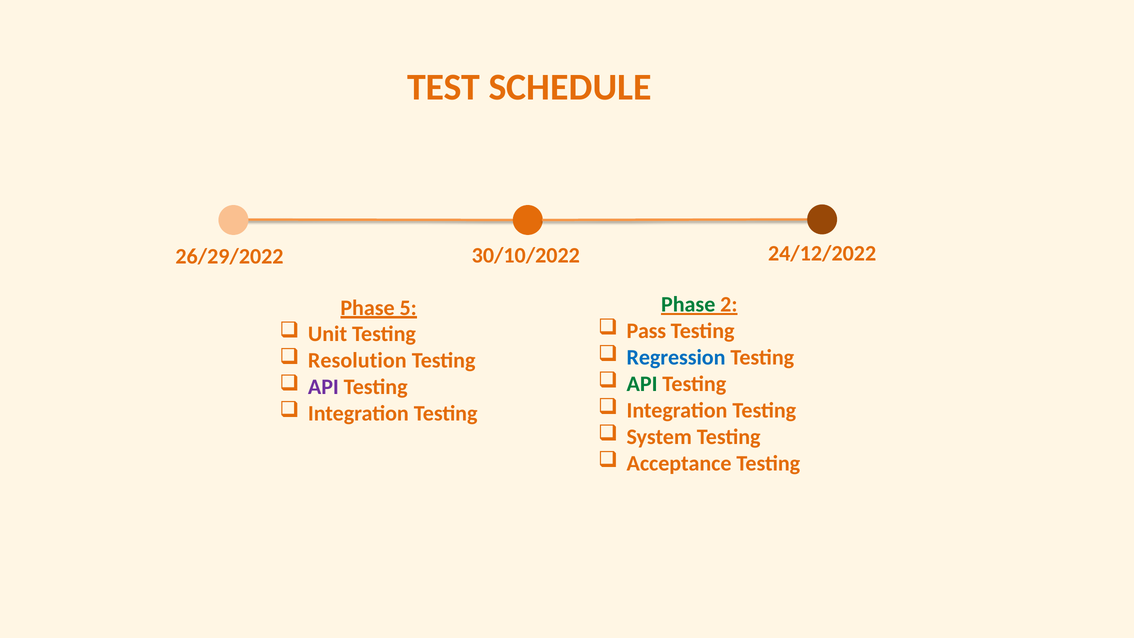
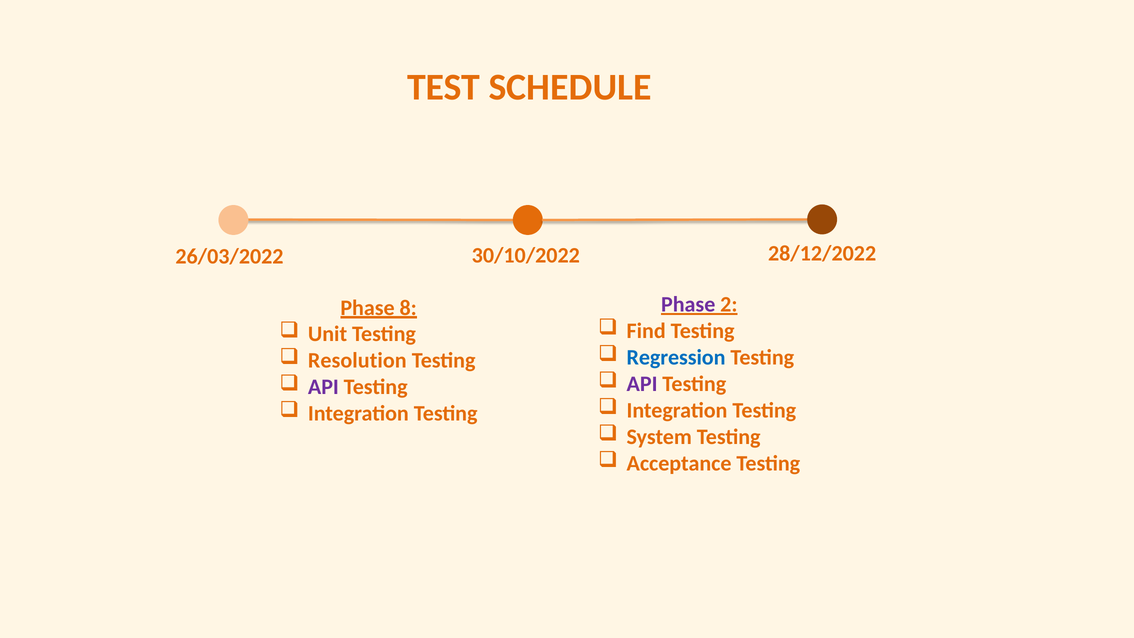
26/29/2022: 26/29/2022 -> 26/03/2022
24/12/2022: 24/12/2022 -> 28/12/2022
Phase at (688, 305) colour: green -> purple
5: 5 -> 8
Pass: Pass -> Find
API at (642, 384) colour: green -> purple
